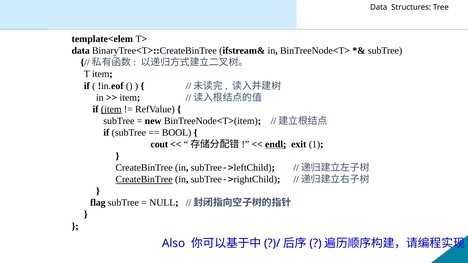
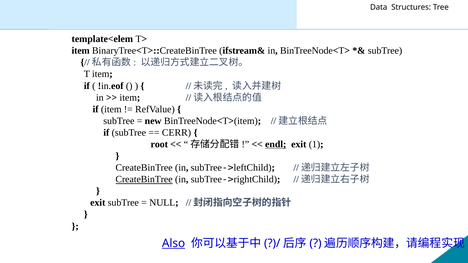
data at (81, 51): data -> item
item at (111, 109) underline: present -> none
BOOL: BOOL -> CERR
cout: cout -> root
flag at (98, 203): flag -> exit
Also underline: none -> present
